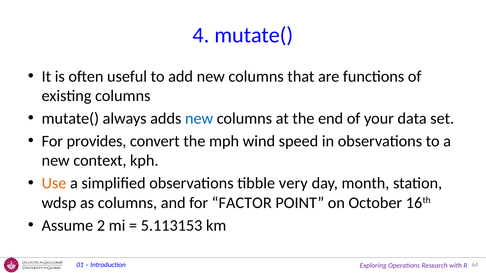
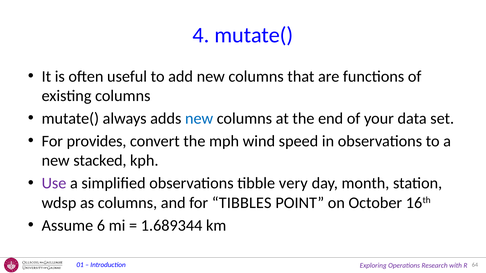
context: context -> stacked
Use colour: orange -> purple
FACTOR: FACTOR -> TIBBLES
2: 2 -> 6
5.113153: 5.113153 -> 1.689344
